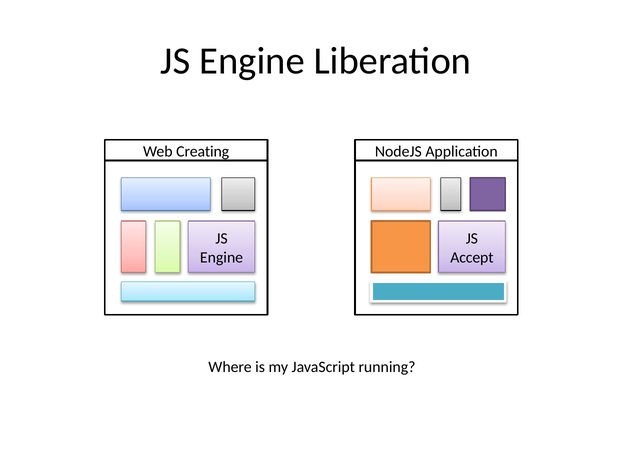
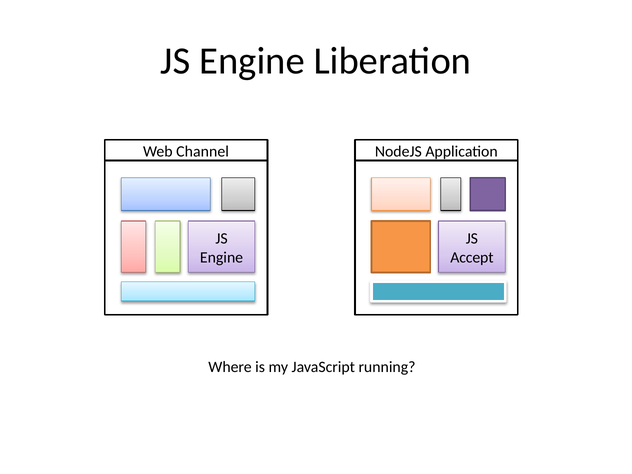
Creating: Creating -> Channel
